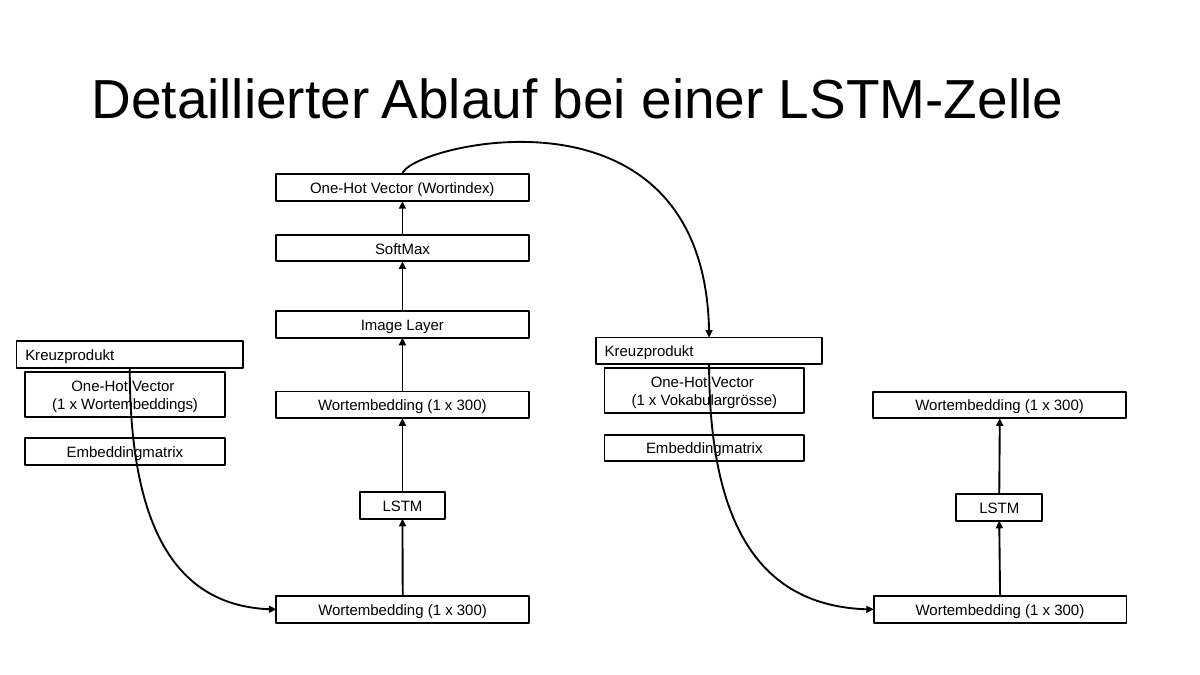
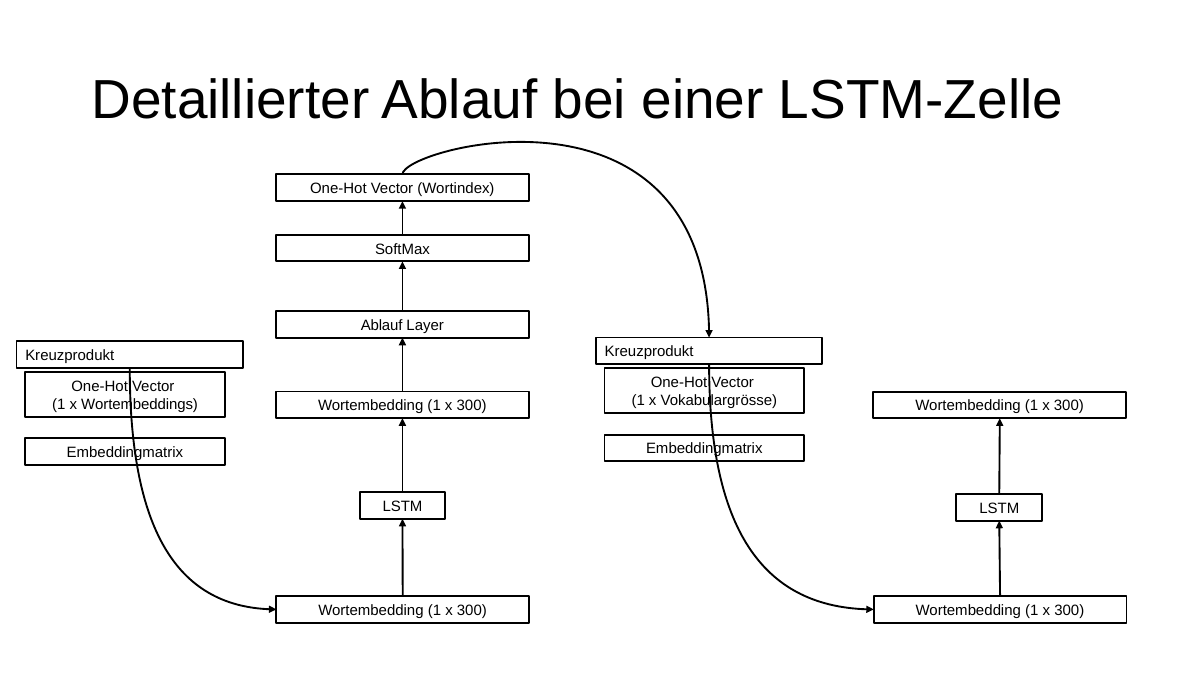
Image at (382, 325): Image -> Ablauf
